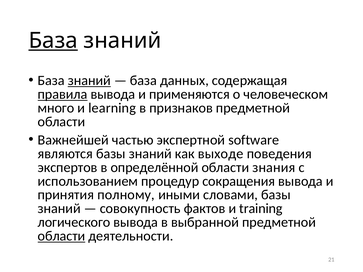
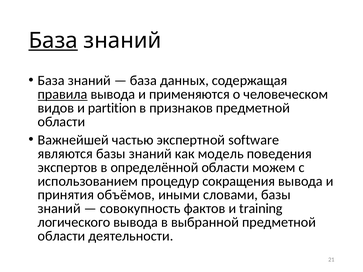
знаний at (89, 81) underline: present -> none
много: много -> видов
learning: learning -> partition
выходе: выходе -> модель
знания: знания -> можем
полному: полному -> объёмов
области at (61, 236) underline: present -> none
